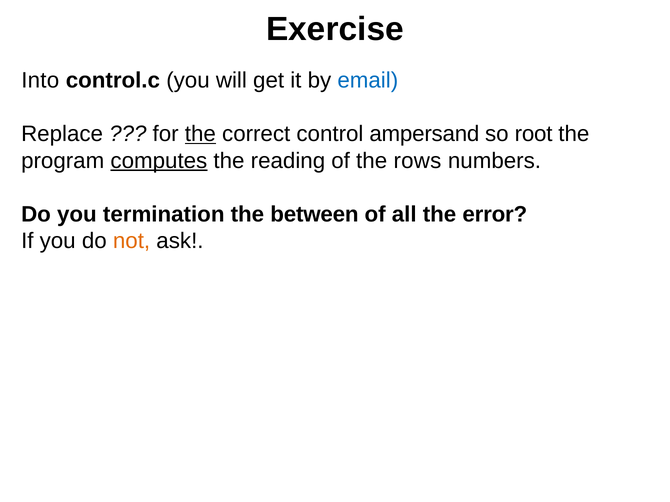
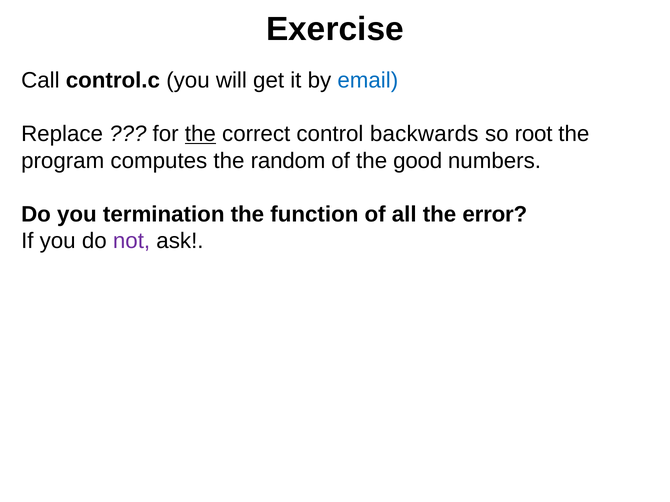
Into: Into -> Call
ampersand: ampersand -> backwards
computes underline: present -> none
reading: reading -> random
rows: rows -> good
between: between -> function
not colour: orange -> purple
